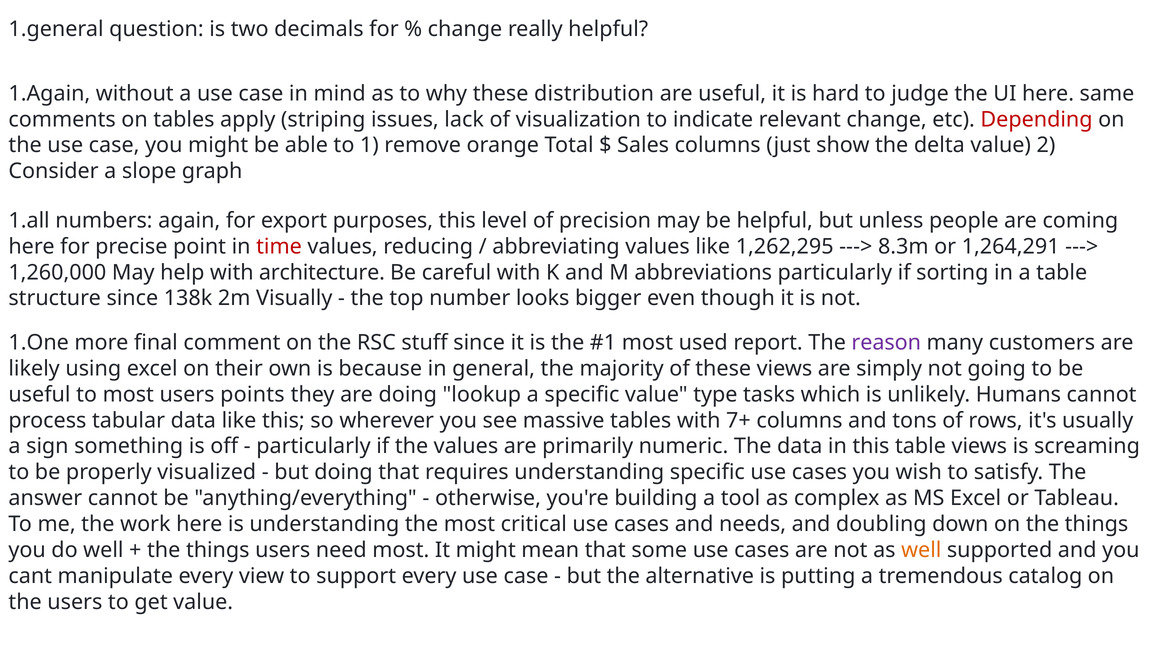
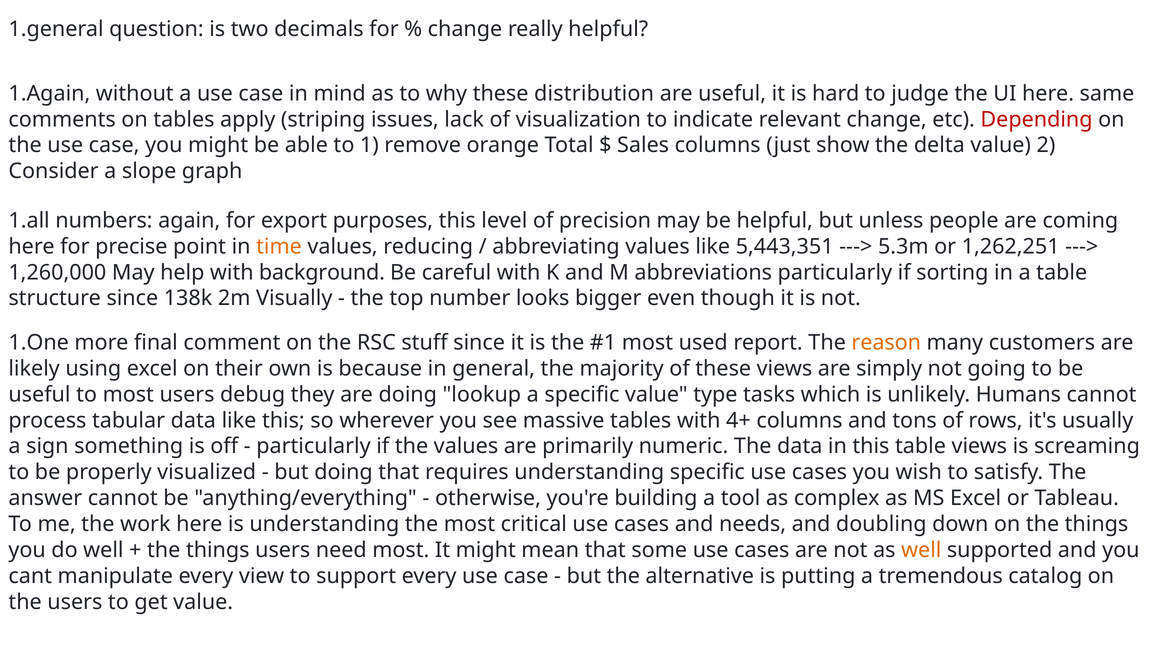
time colour: red -> orange
1,262,295: 1,262,295 -> 5,443,351
8.3m: 8.3m -> 5.3m
1,264,291: 1,264,291 -> 1,262,251
architecture: architecture -> background
reason colour: purple -> orange
points: points -> debug
7+: 7+ -> 4+
